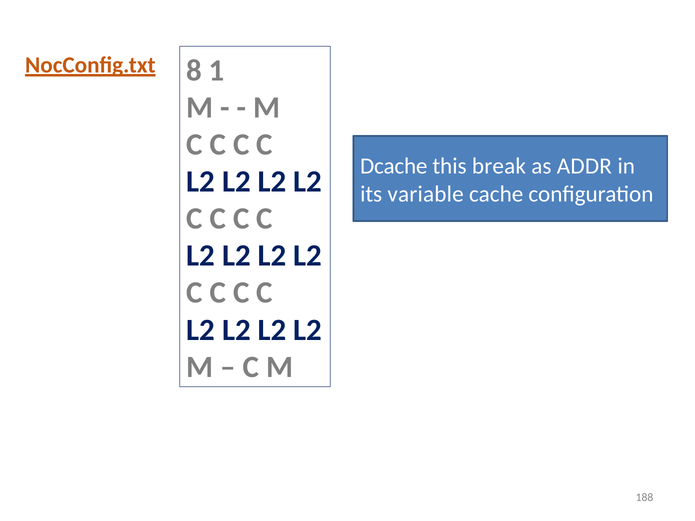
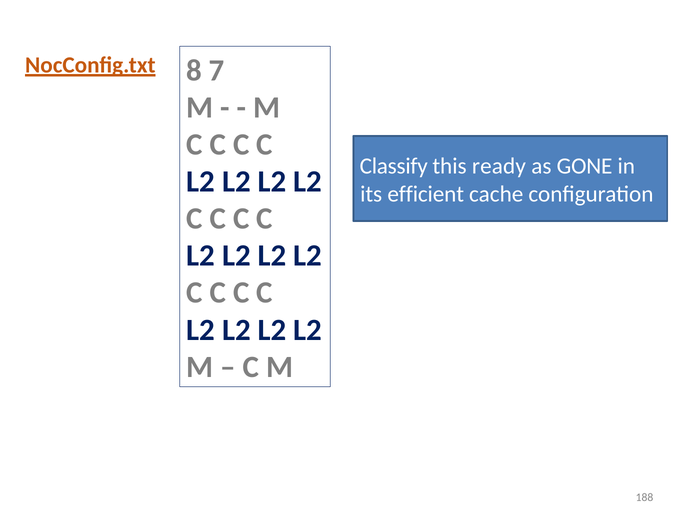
1: 1 -> 7
Dcache: Dcache -> Classify
break: break -> ready
ADDR: ADDR -> GONE
variable: variable -> efficient
